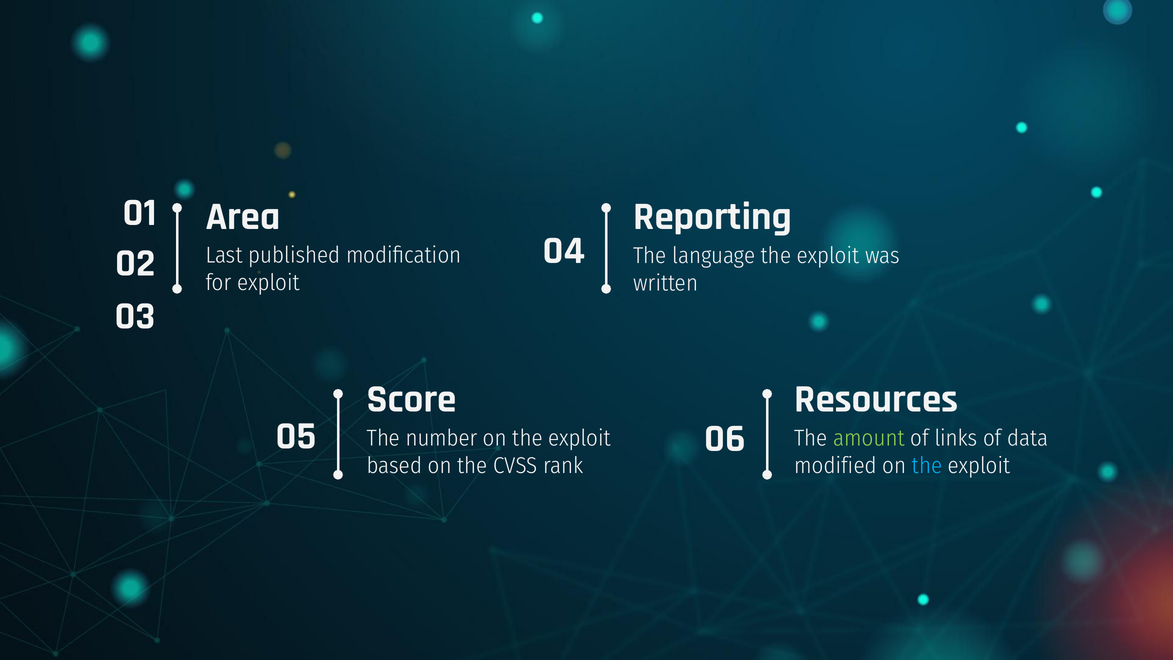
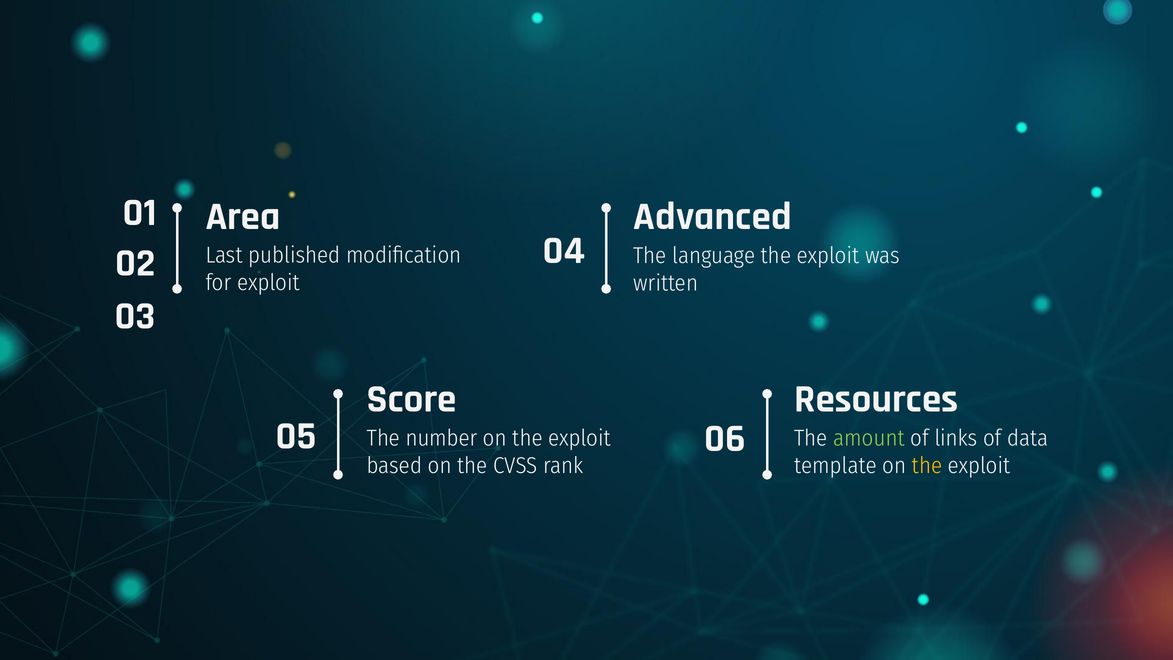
Reporting: Reporting -> Advanced
modified: modified -> template
the at (927, 466) colour: light blue -> yellow
